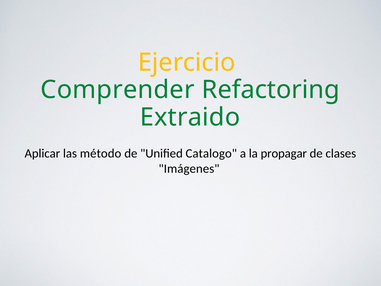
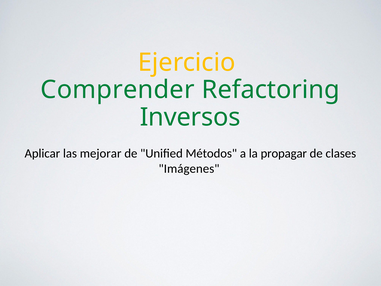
Extraido: Extraido -> Inversos
método: método -> mejorar
Catalogo: Catalogo -> Métodos
